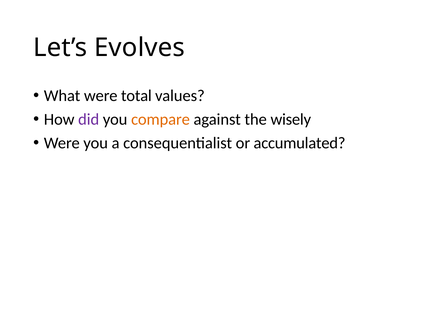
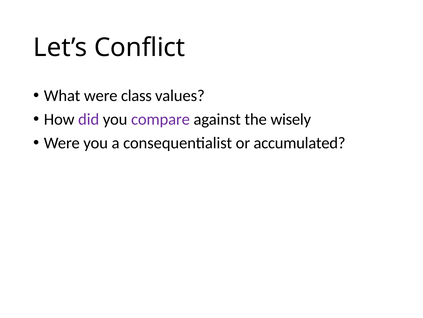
Evolves: Evolves -> Conflict
total: total -> class
compare colour: orange -> purple
